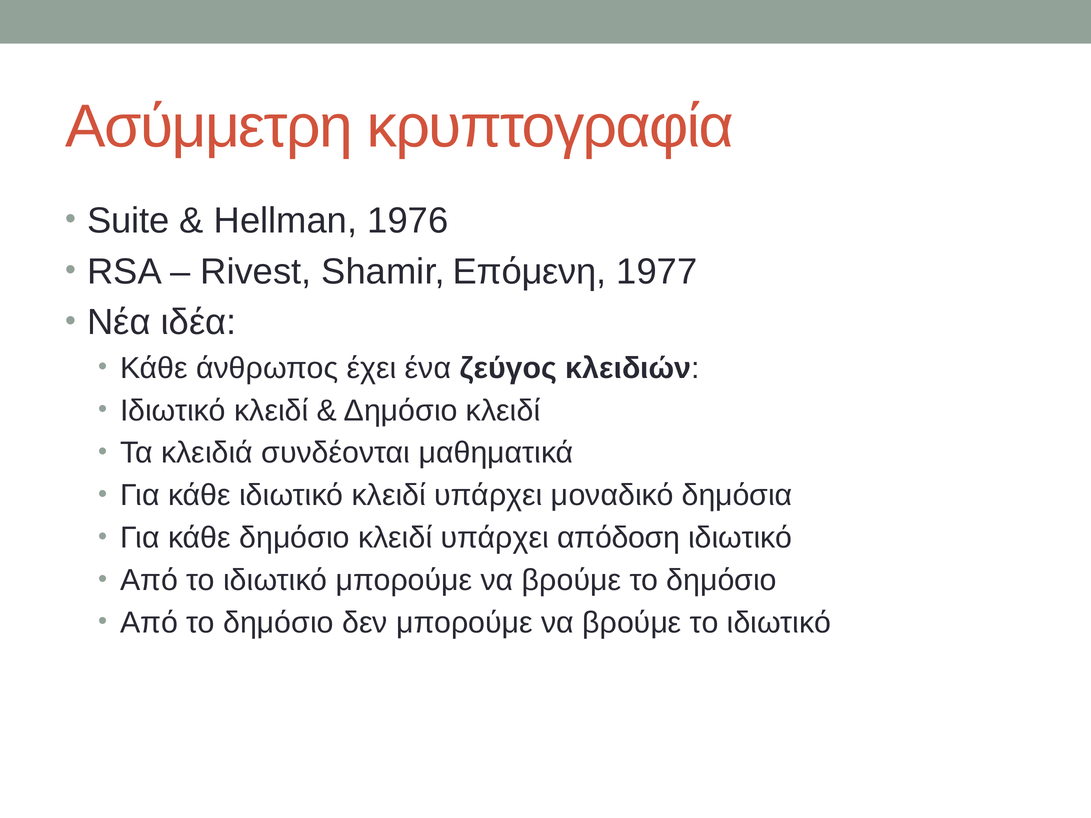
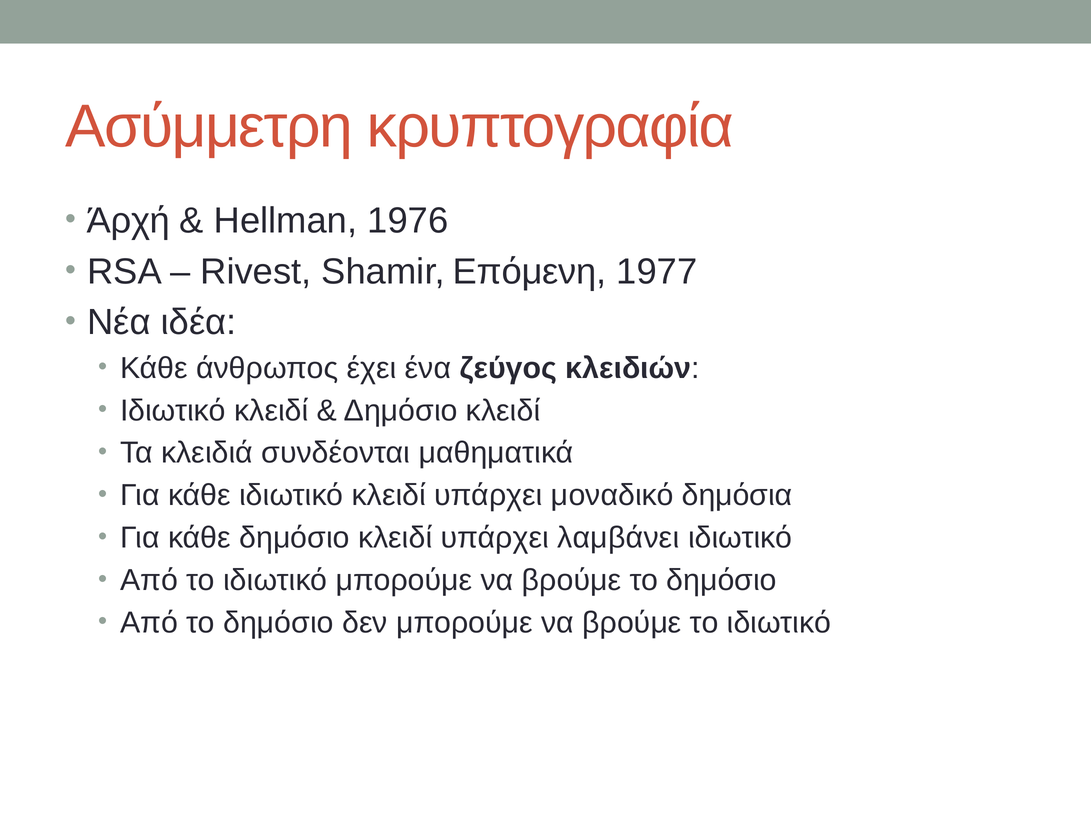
Suite: Suite -> Άρχή
απόδοση: απόδοση -> λαμβάνει
